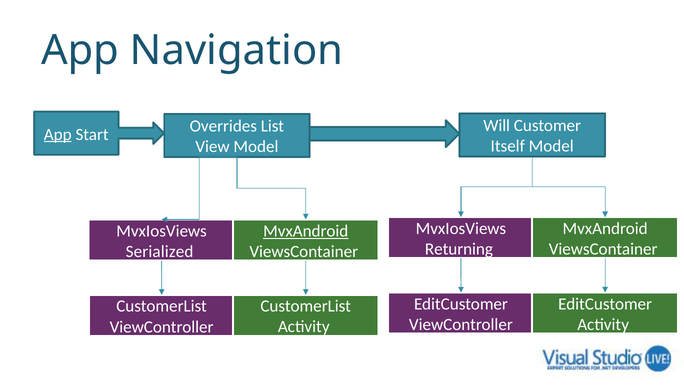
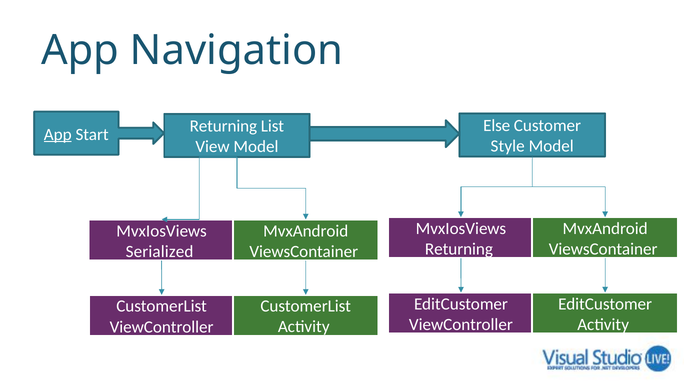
Will: Will -> Else
Start Overrides: Overrides -> Returning
Itself: Itself -> Style
MvxAndroid at (306, 231) underline: present -> none
